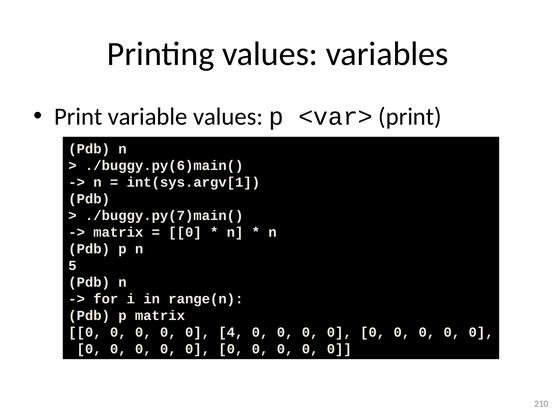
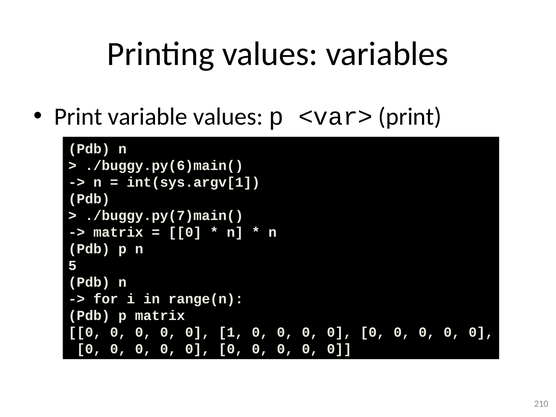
4: 4 -> 1
